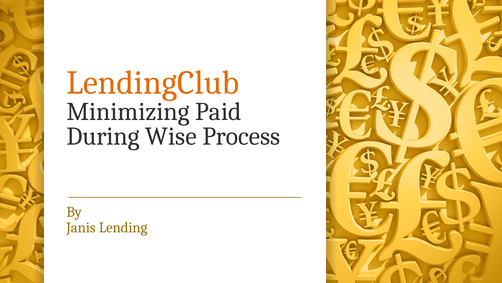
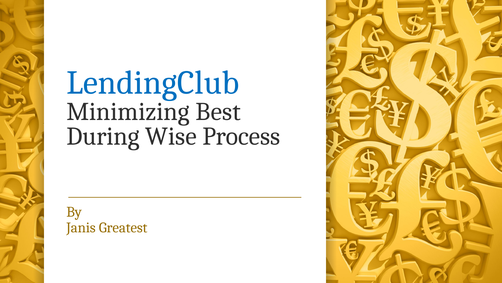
LendingClub colour: orange -> blue
Paid: Paid -> Best
Lending: Lending -> Greatest
